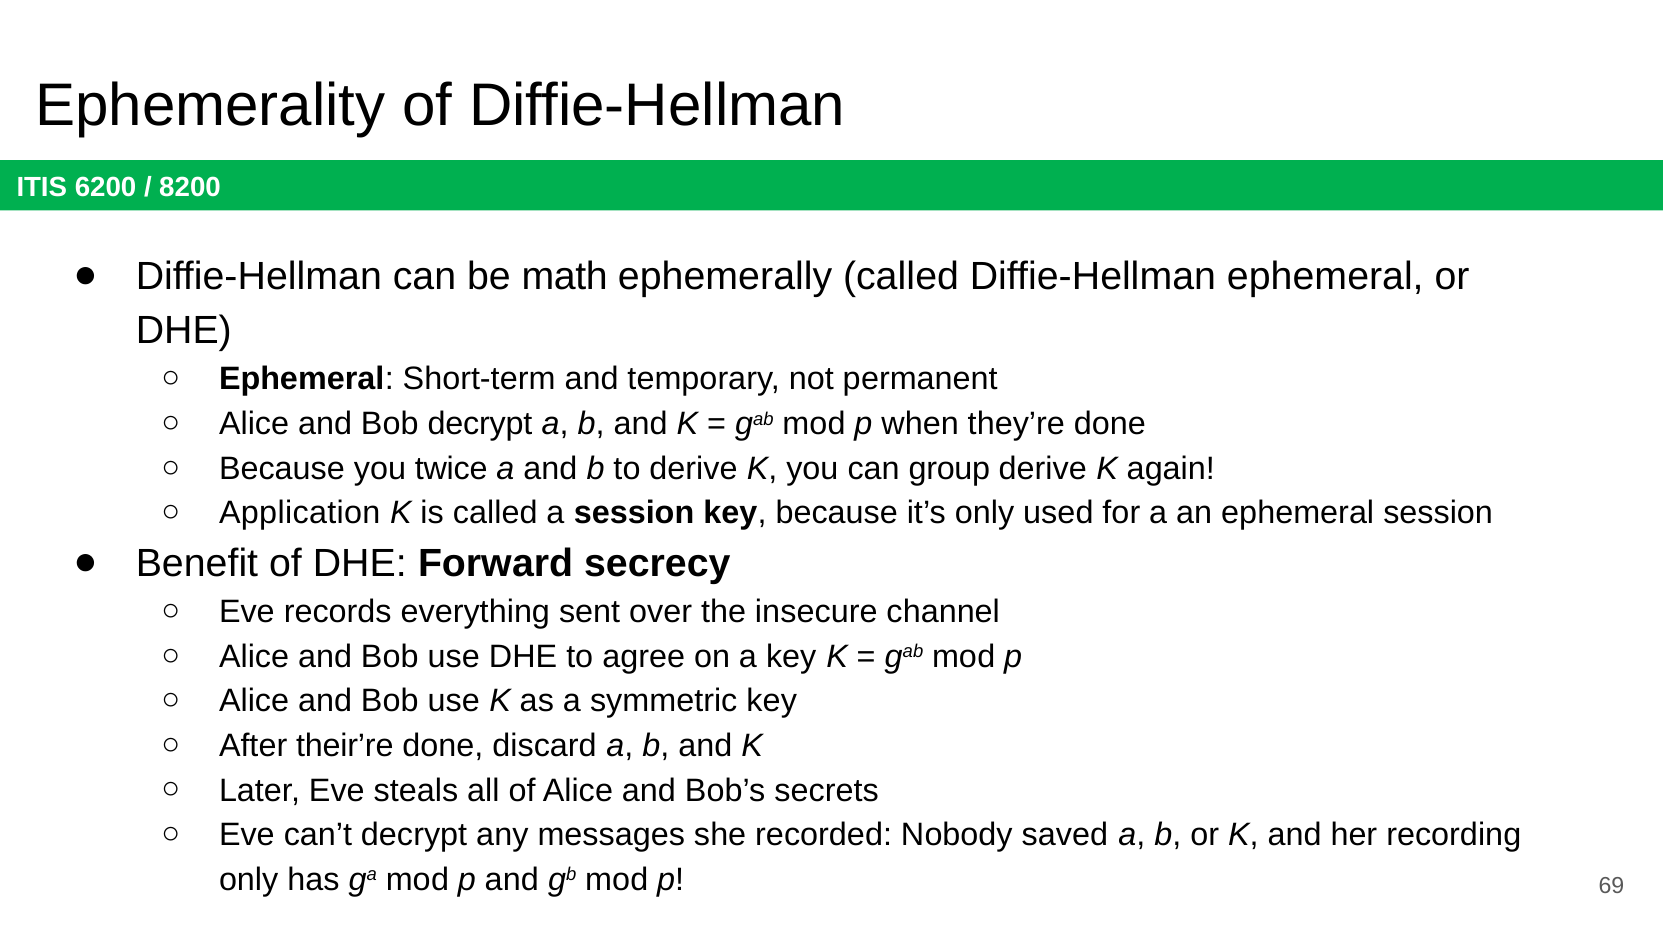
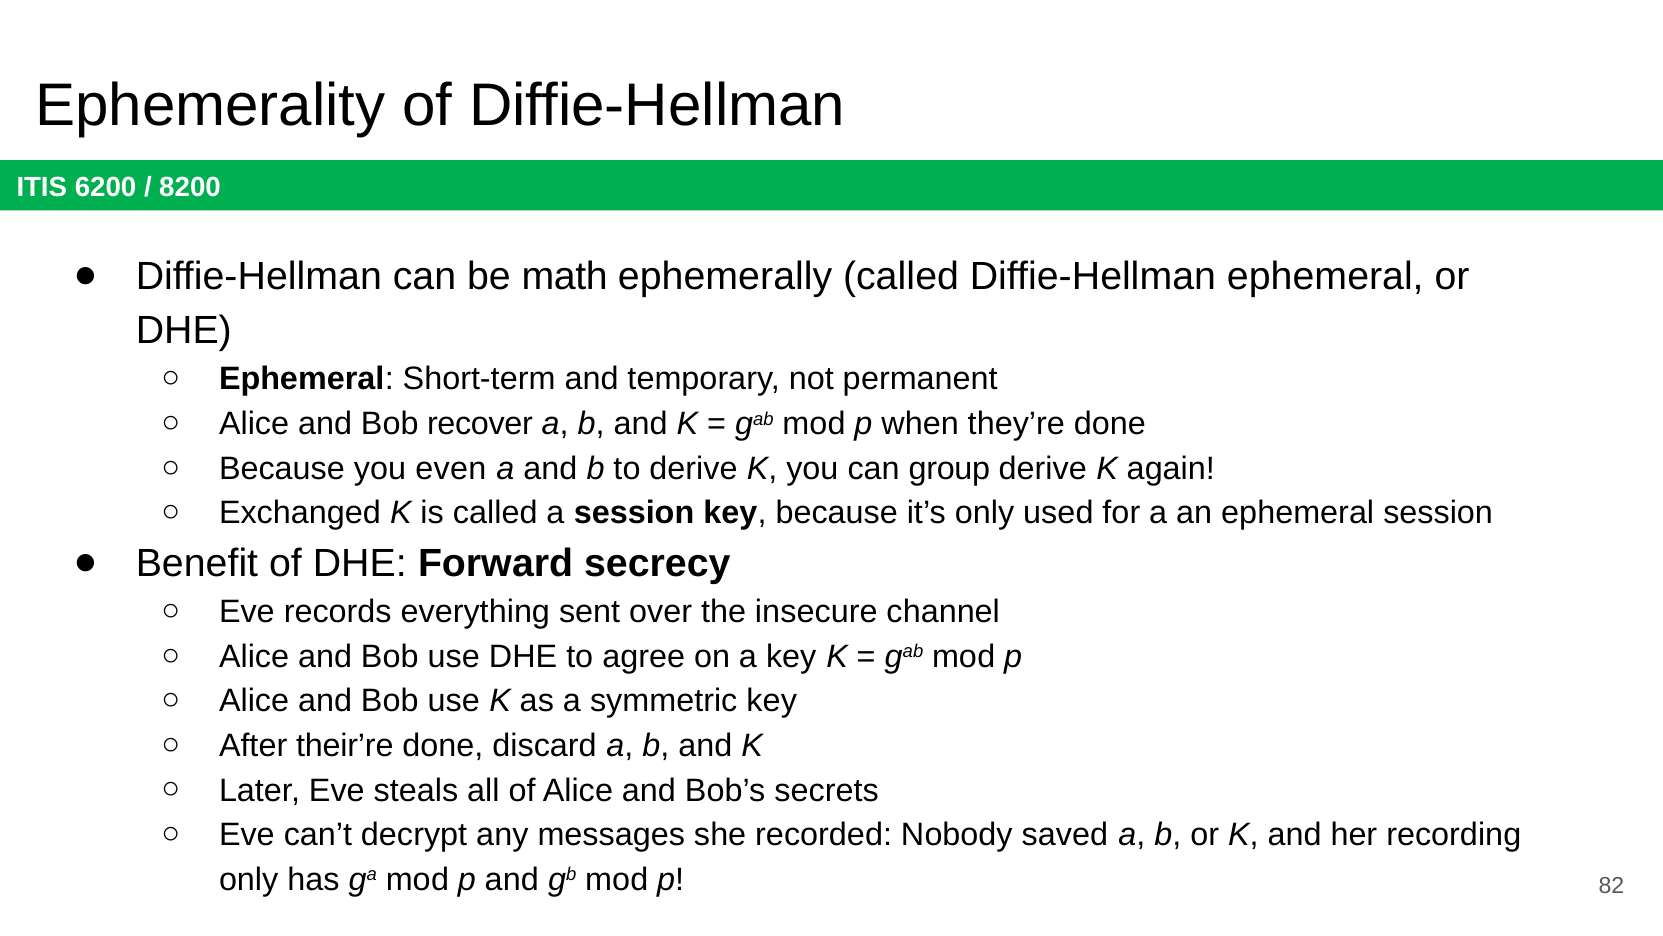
Bob decrypt: decrypt -> recover
twice: twice -> even
Application: Application -> Exchanged
69: 69 -> 82
